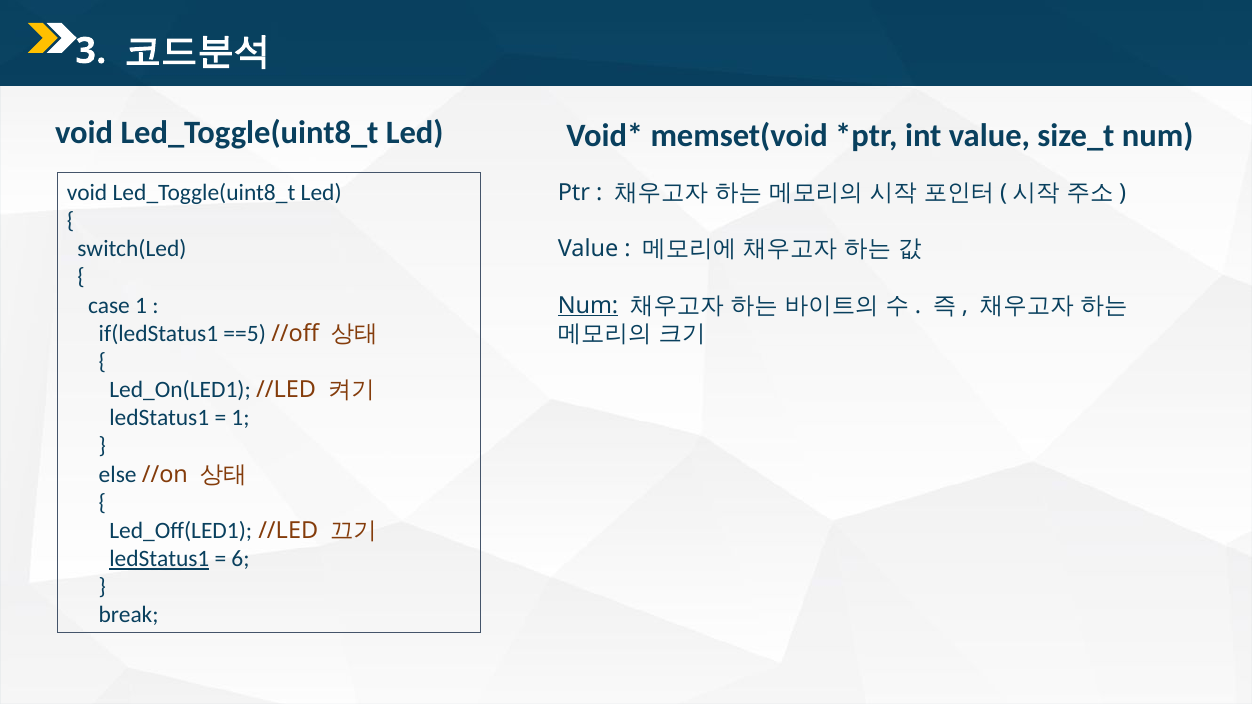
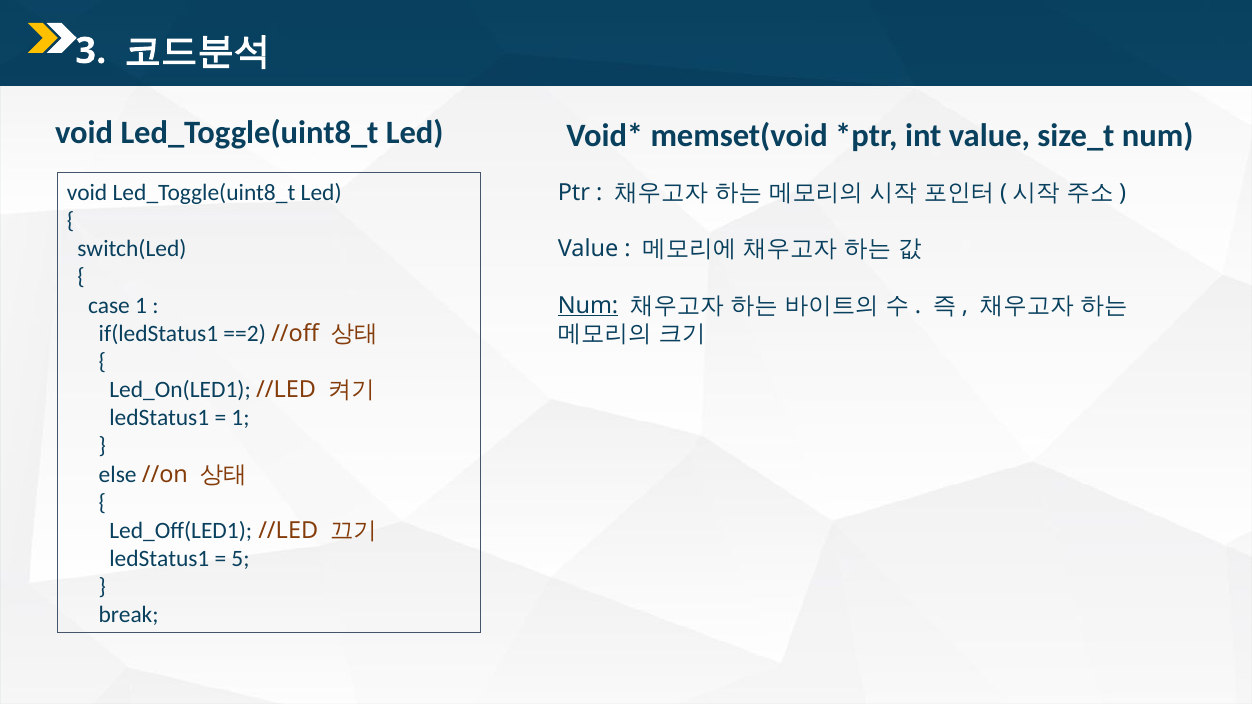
==5: ==5 -> ==2
ledStatus1 at (159, 559) underline: present -> none
6: 6 -> 5
